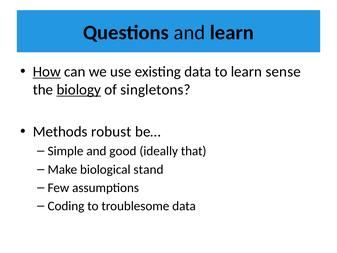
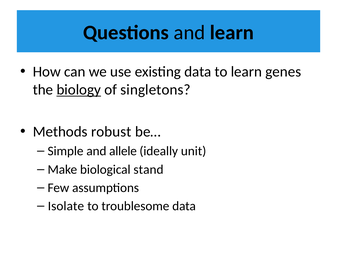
How underline: present -> none
sense: sense -> genes
good: good -> allele
that: that -> unit
Coding: Coding -> Isolate
